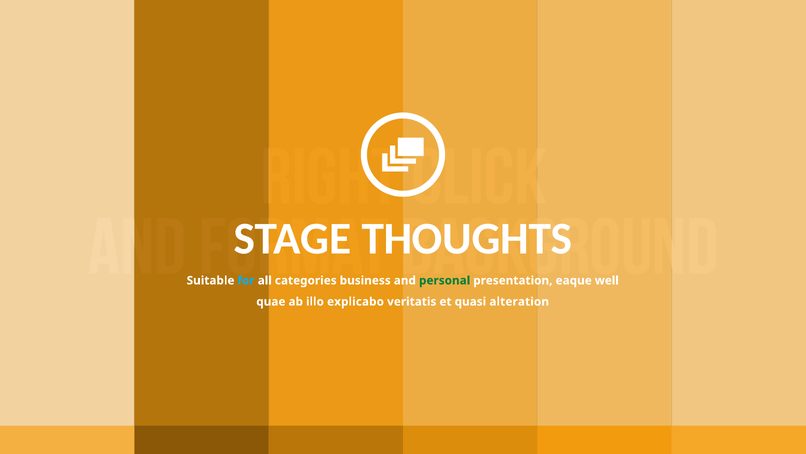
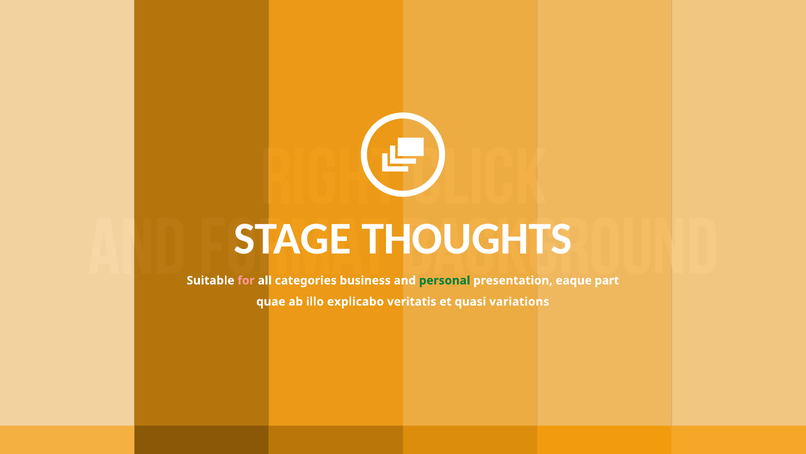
for colour: light blue -> pink
well: well -> part
alteration: alteration -> variations
